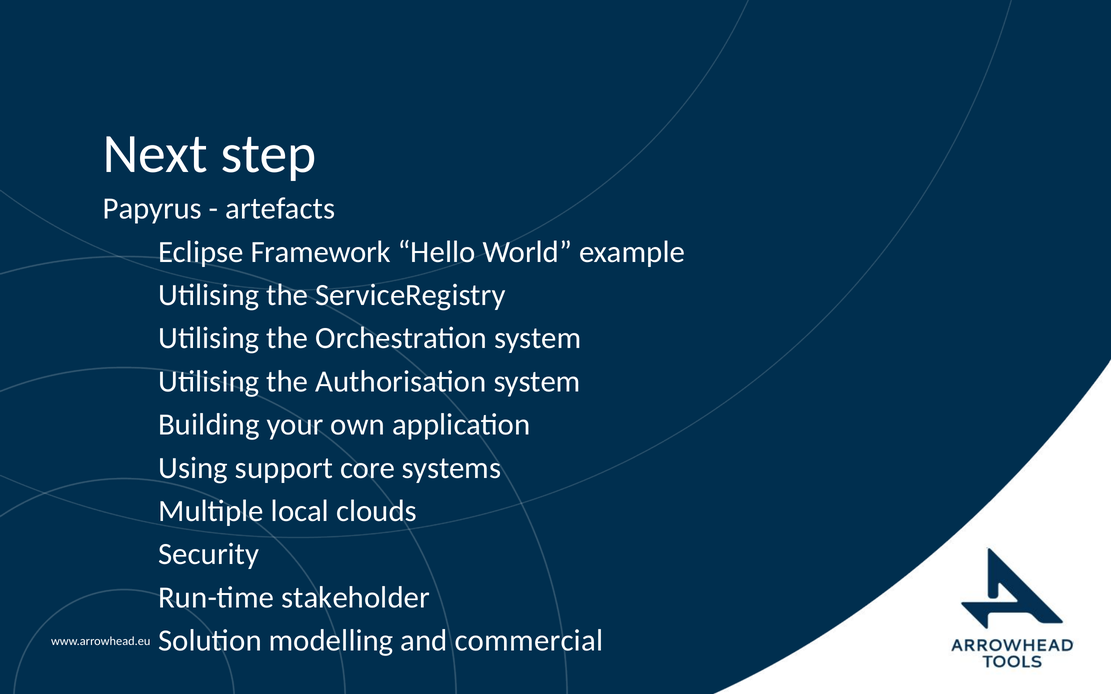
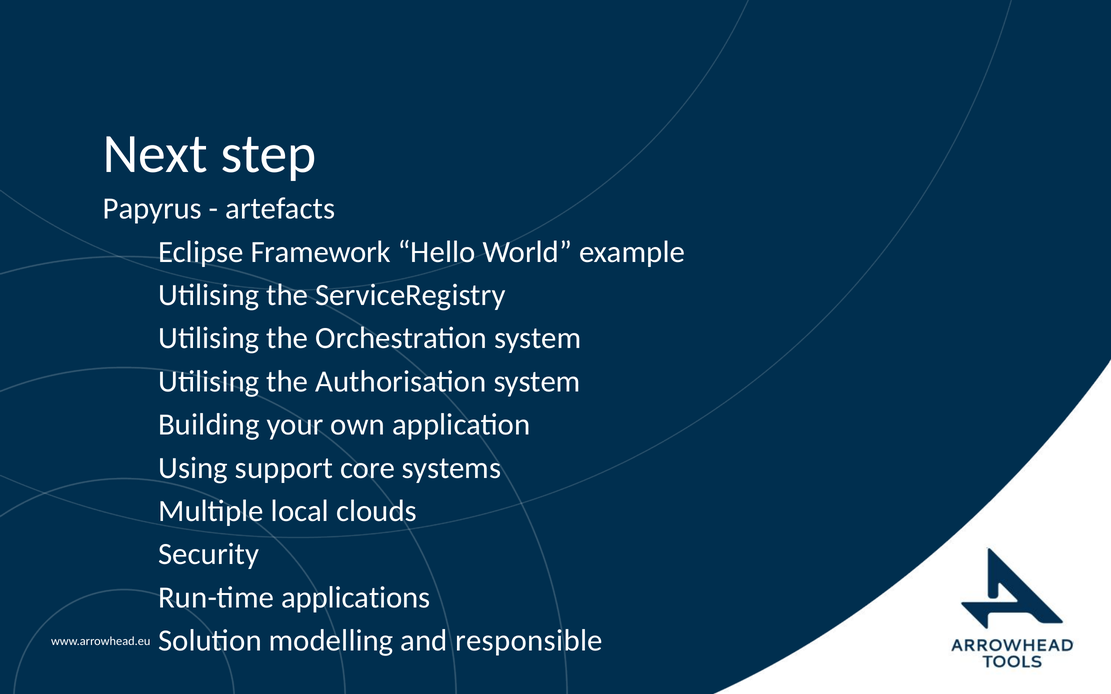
stakeholder: stakeholder -> applications
commercial: commercial -> responsible
